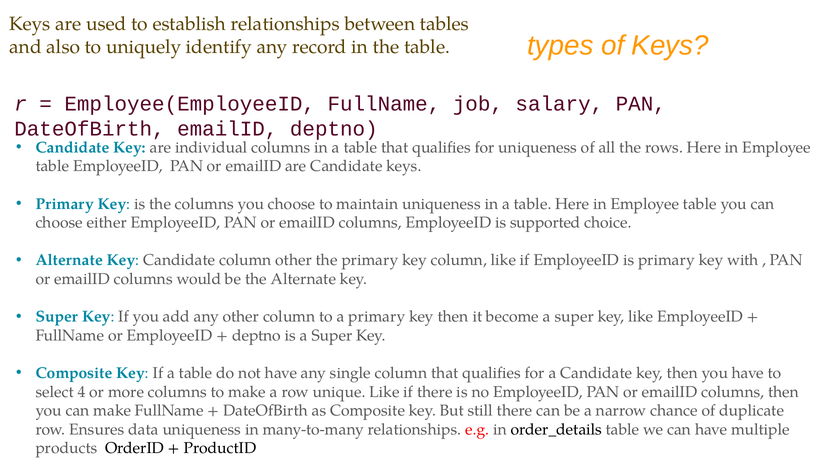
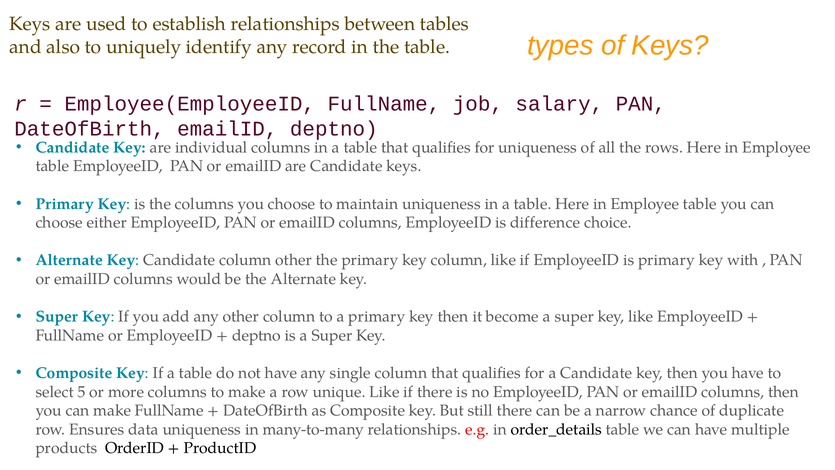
supported: supported -> difference
4: 4 -> 5
